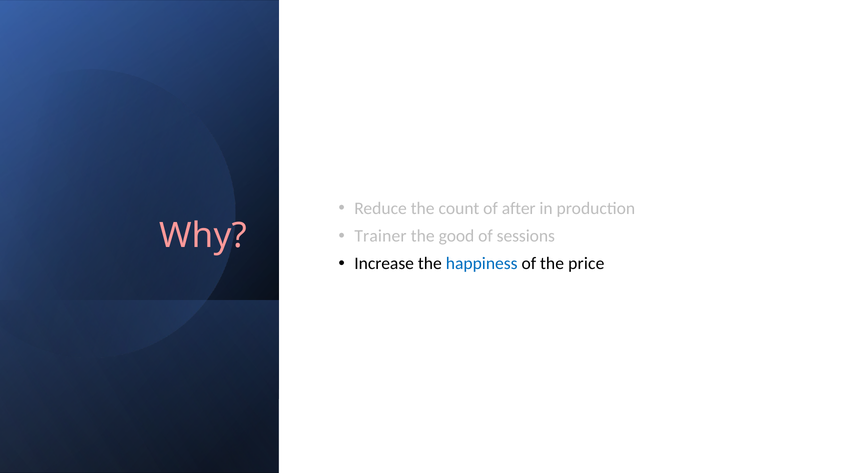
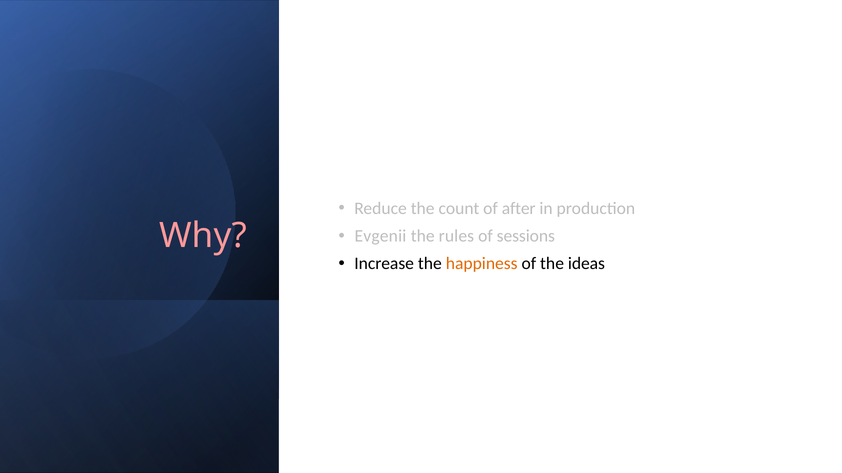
Trainer: Trainer -> Evgenii
good: good -> rules
happiness colour: blue -> orange
price: price -> ideas
